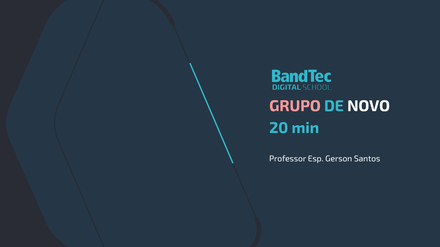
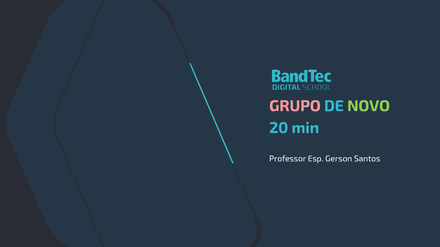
NOVO colour: white -> light green
